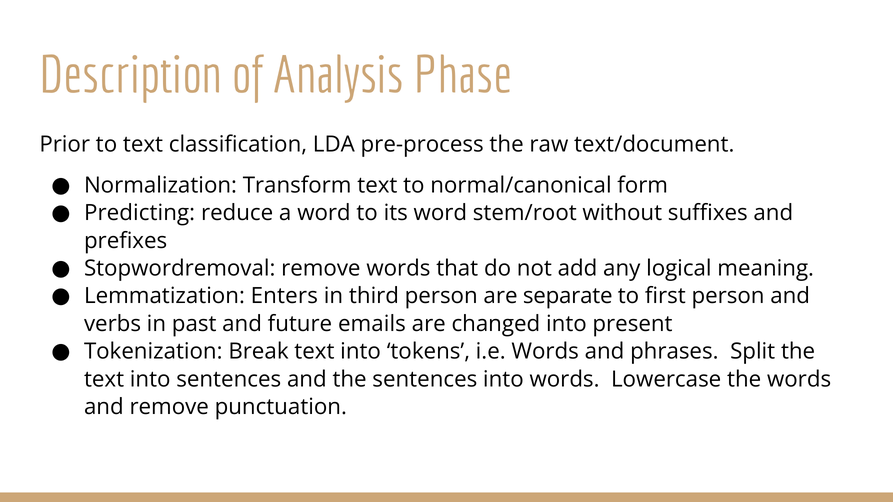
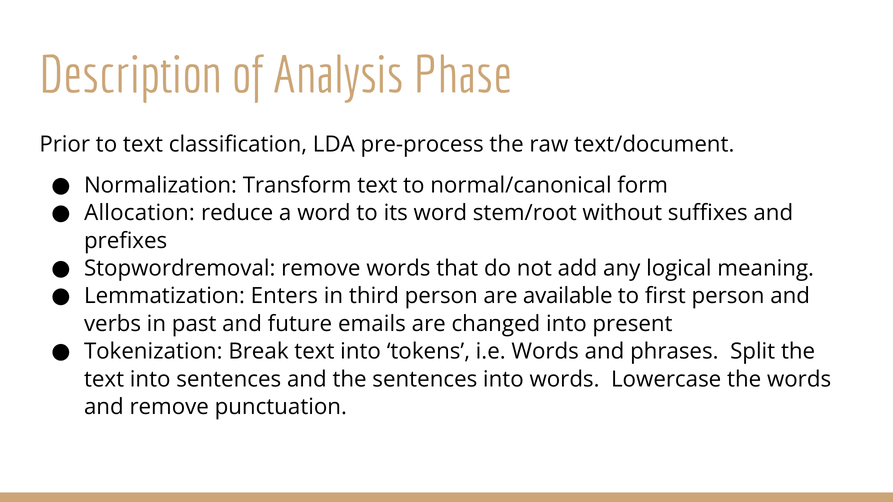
Predicting: Predicting -> Allocation
separate: separate -> available
